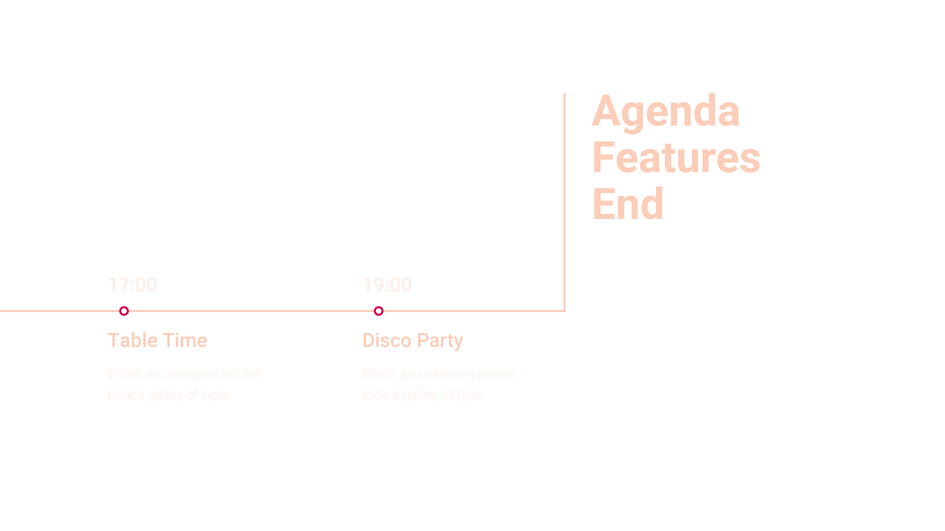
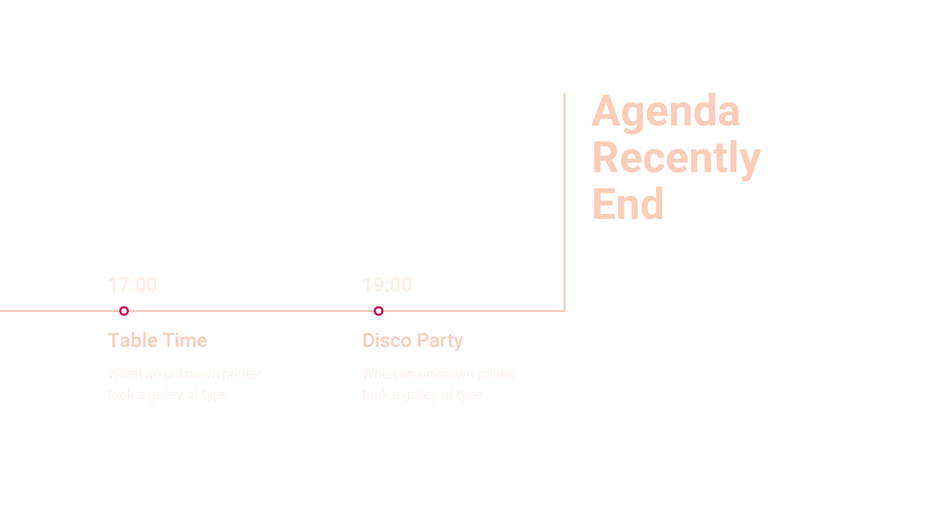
Features: Features -> Recently
